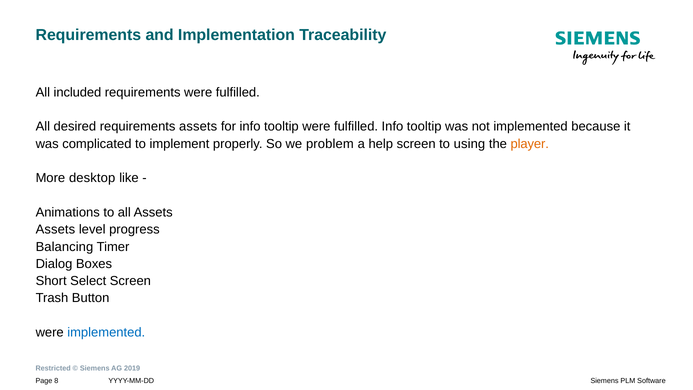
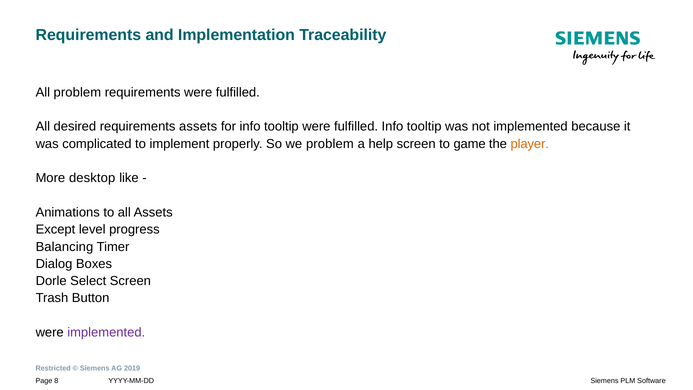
All included: included -> problem
using: using -> game
Assets at (55, 229): Assets -> Except
Short: Short -> Dorle
implemented at (106, 332) colour: blue -> purple
